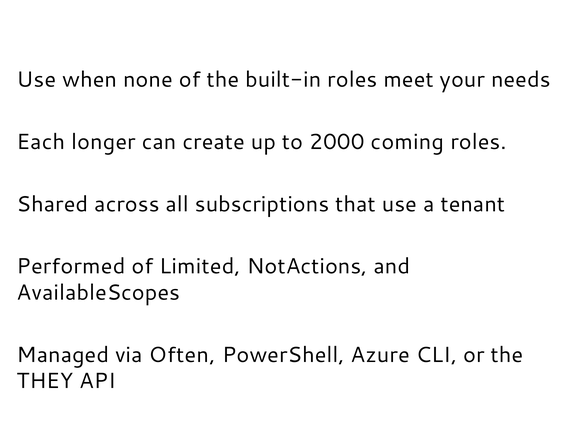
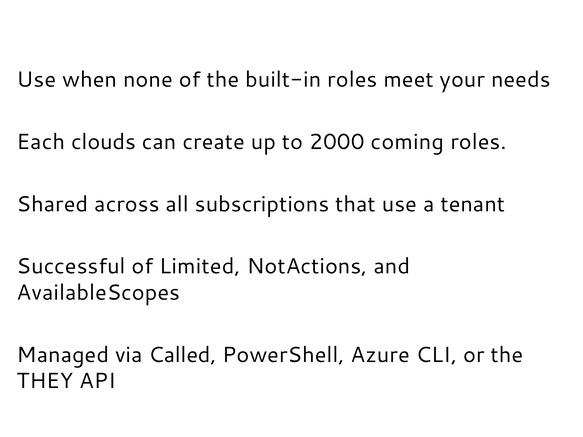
longer: longer -> clouds
Performed: Performed -> Successful
Often: Often -> Called
